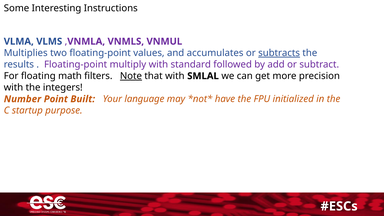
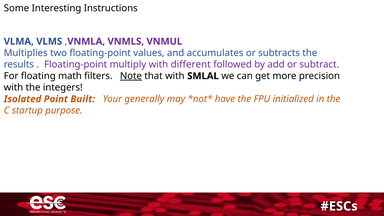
subtracts underline: present -> none
standard: standard -> different
Number: Number -> Isolated
language: language -> generally
